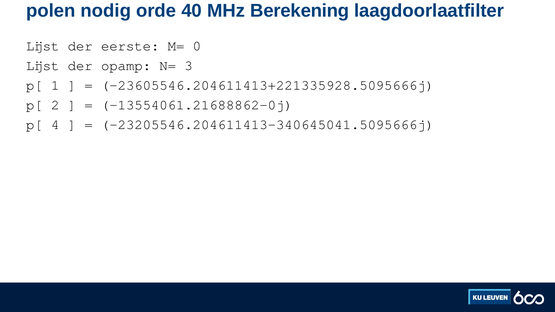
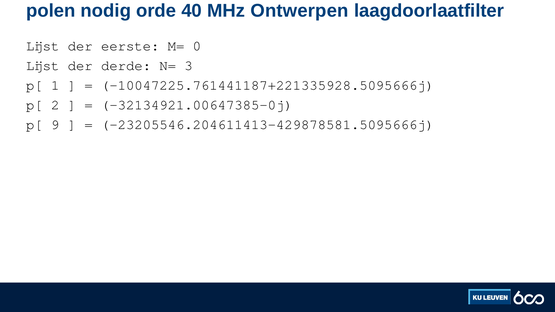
Berekening: Berekening -> Ontwerpen
opamp: opamp -> derde
-23605546.204611413+221335928.5095666j: -23605546.204611413+221335928.5095666j -> -10047225.761441187+221335928.5095666j
-13554061.21688862-0j: -13554061.21688862-0j -> -32134921.00647385-0j
4: 4 -> 9
-23205546.204611413-340645041.5095666j: -23205546.204611413-340645041.5095666j -> -23205546.204611413-429878581.5095666j
